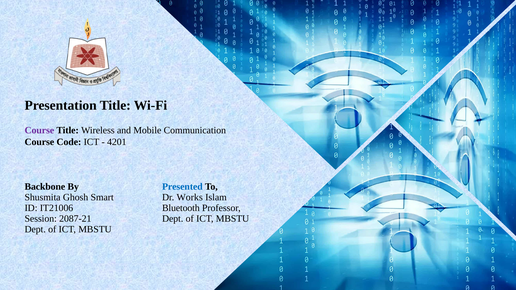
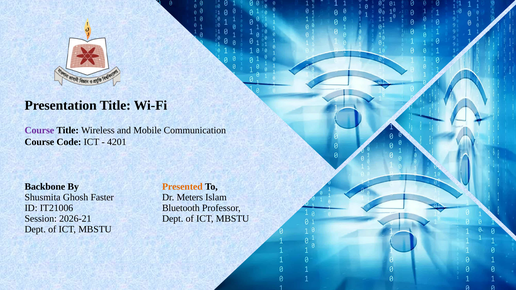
Presented colour: blue -> orange
Smart: Smart -> Faster
Works: Works -> Meters
2087-21: 2087-21 -> 2026-21
